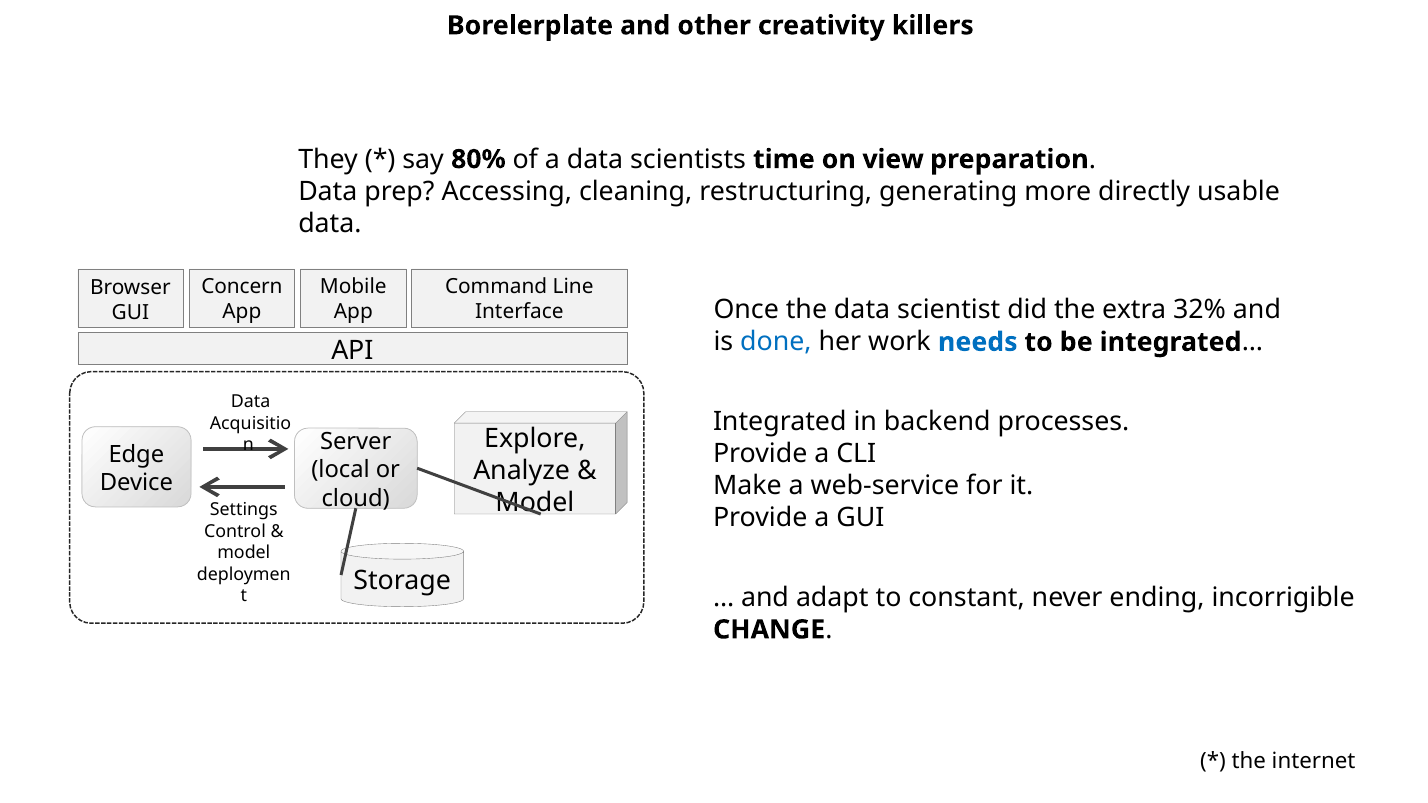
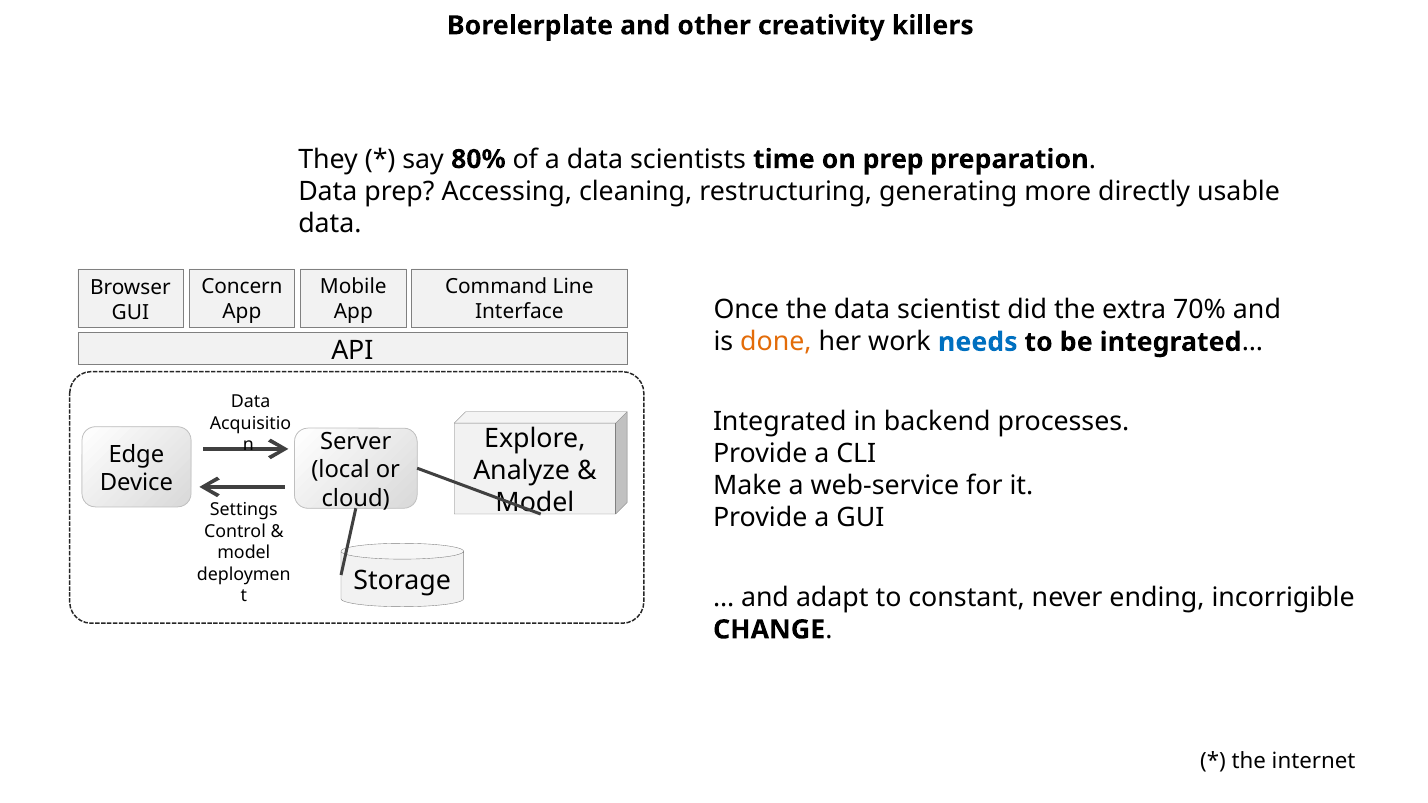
on view: view -> prep
32%: 32% -> 70%
done colour: blue -> orange
